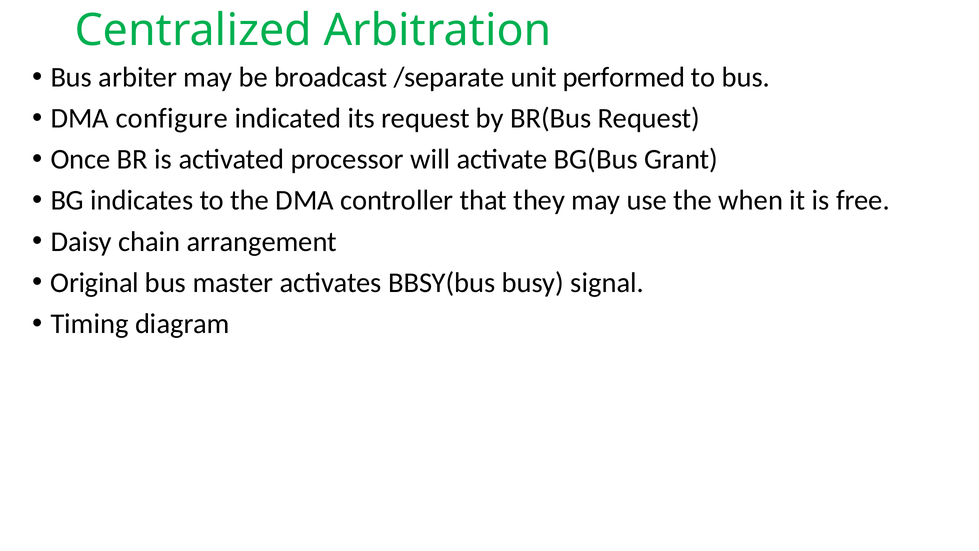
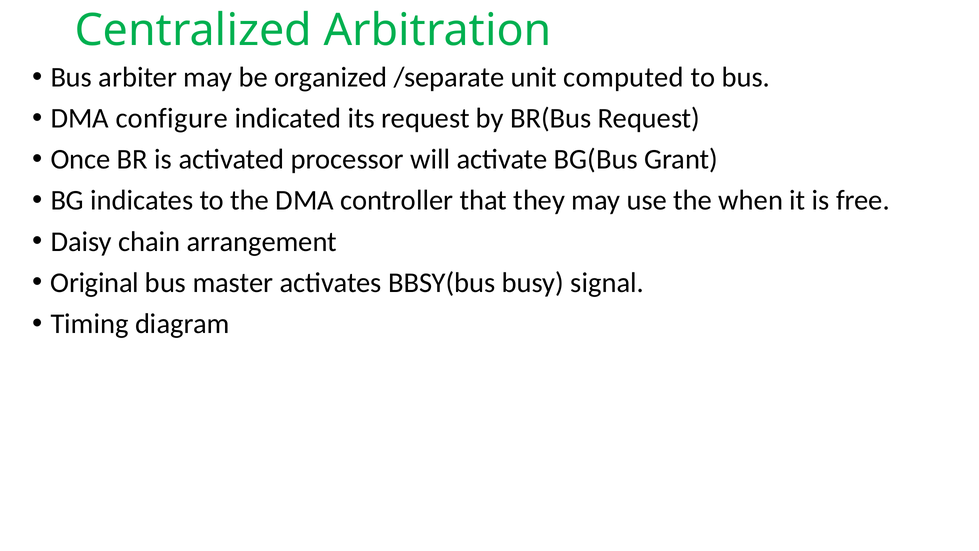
broadcast: broadcast -> organized
performed: performed -> computed
